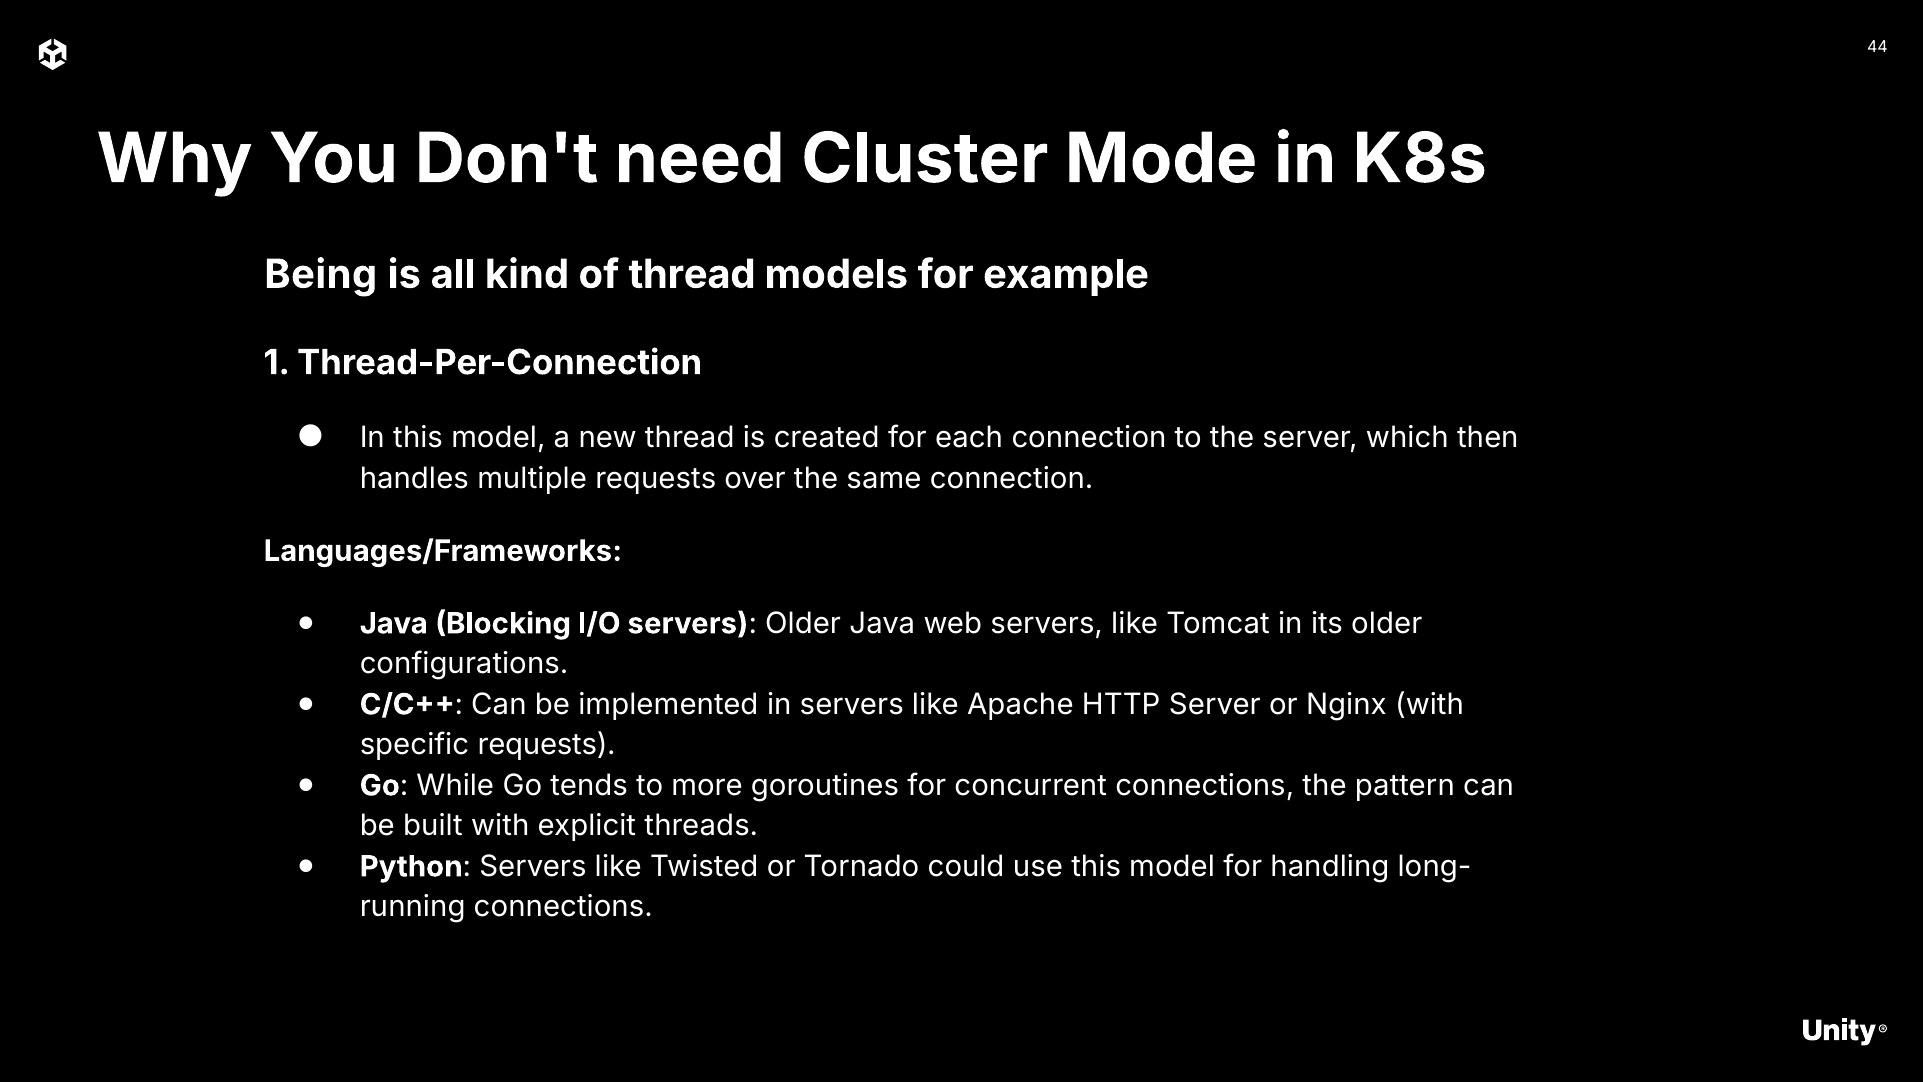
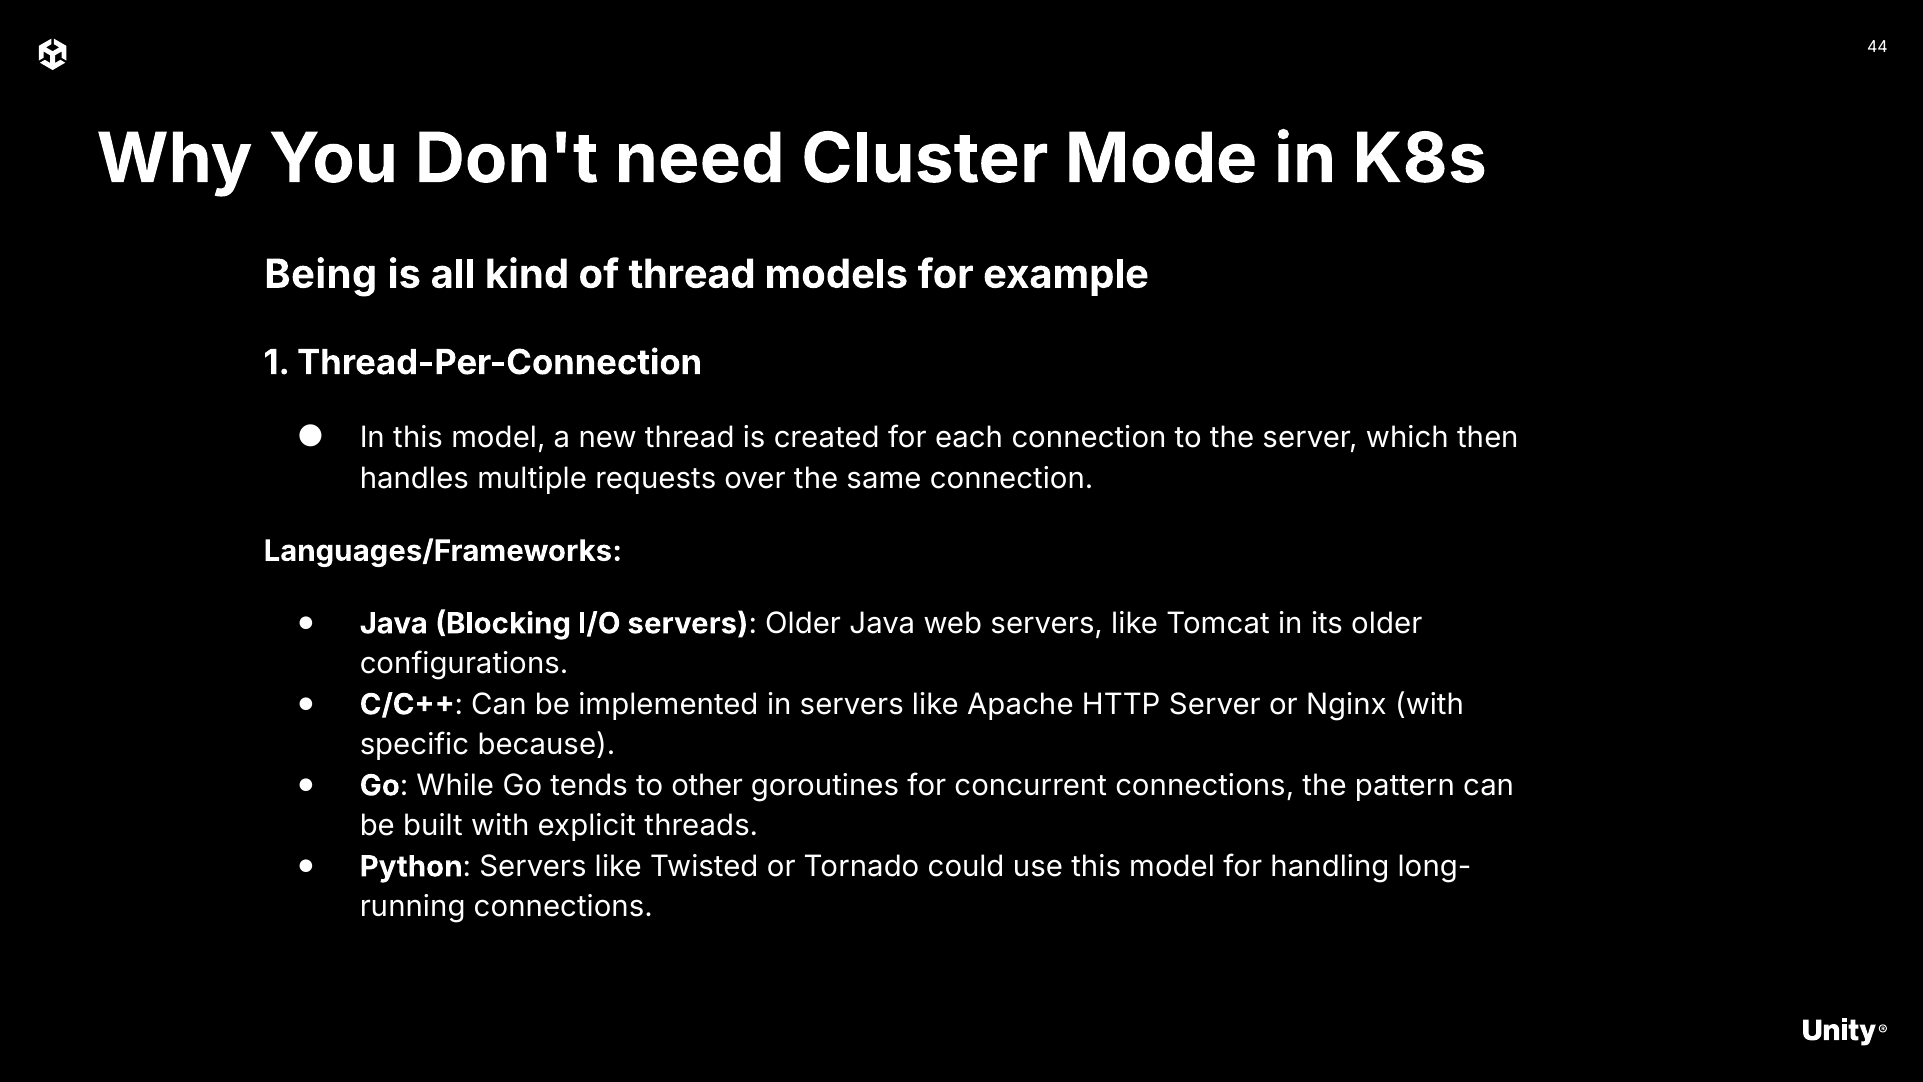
specific requests: requests -> because
more: more -> other
